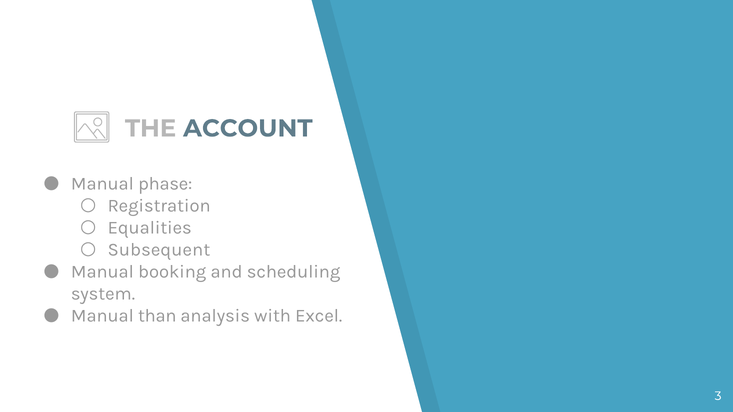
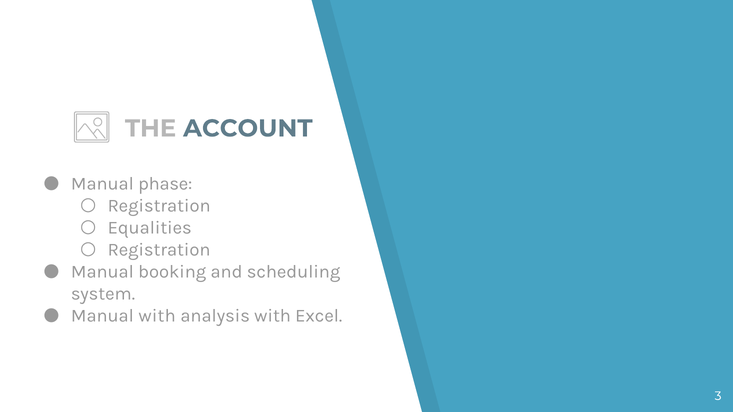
Subsequent at (159, 250): Subsequent -> Registration
Manual than: than -> with
